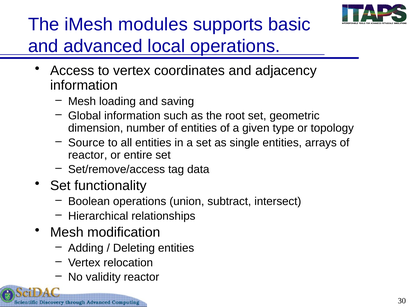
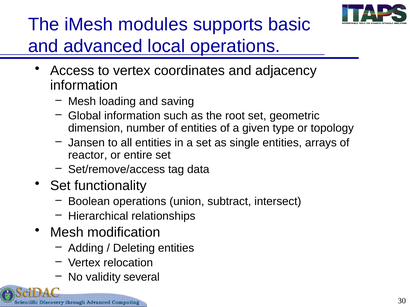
Source: Source -> Jansen
validity reactor: reactor -> several
